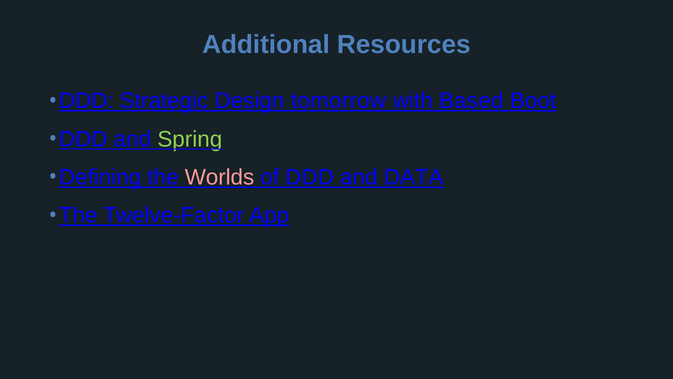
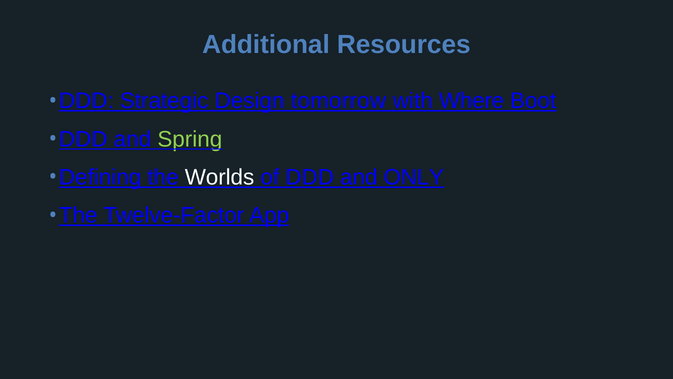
Based: Based -> Where
Worlds colour: pink -> white
DATA: DATA -> ONLY
